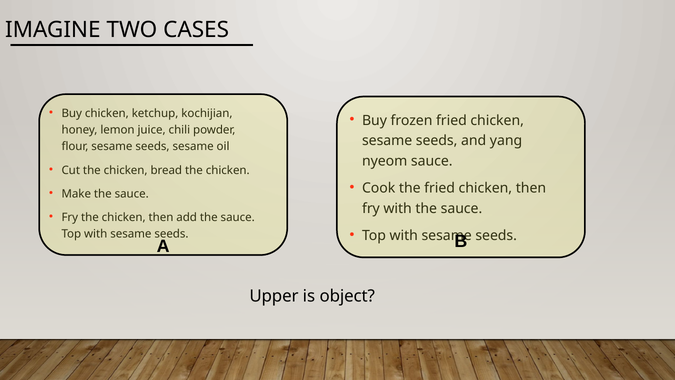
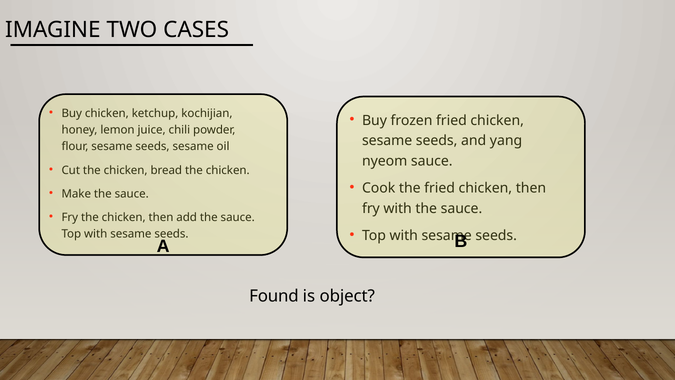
Upper: Upper -> Found
